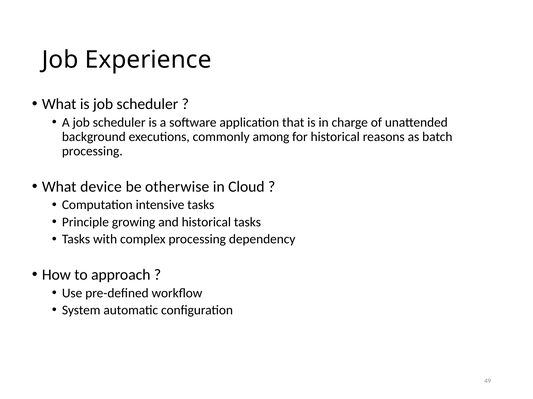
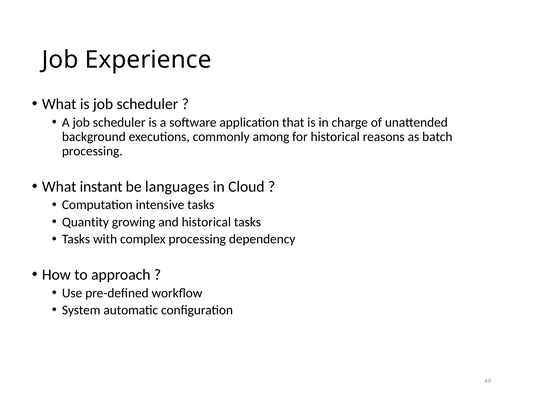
device: device -> instant
otherwise: otherwise -> languages
Principle: Principle -> Quantity
